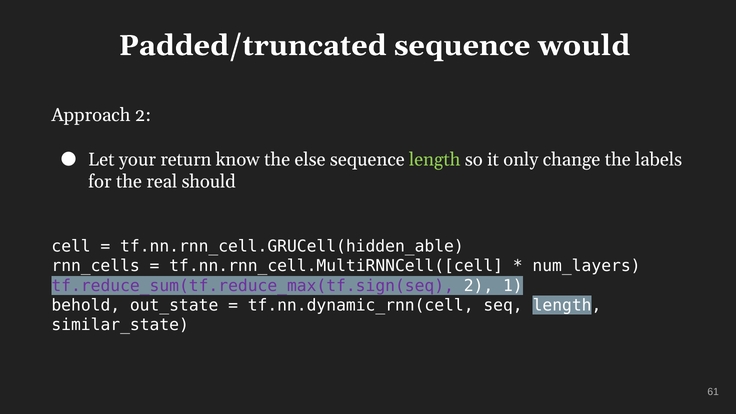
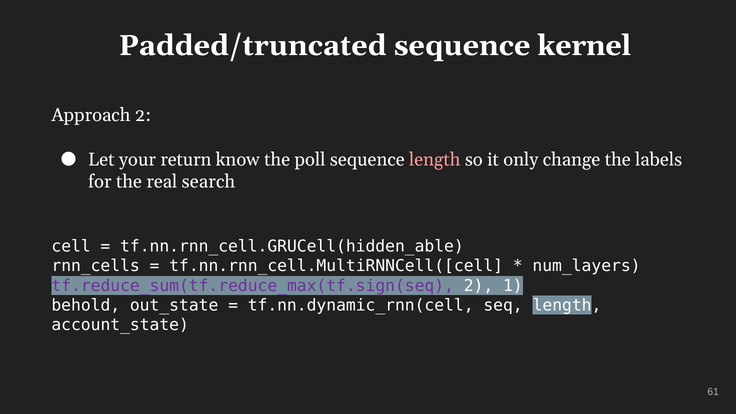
would: would -> kernel
else: else -> poll
length at (435, 160) colour: light green -> pink
should: should -> search
similar_state: similar_state -> account_state
